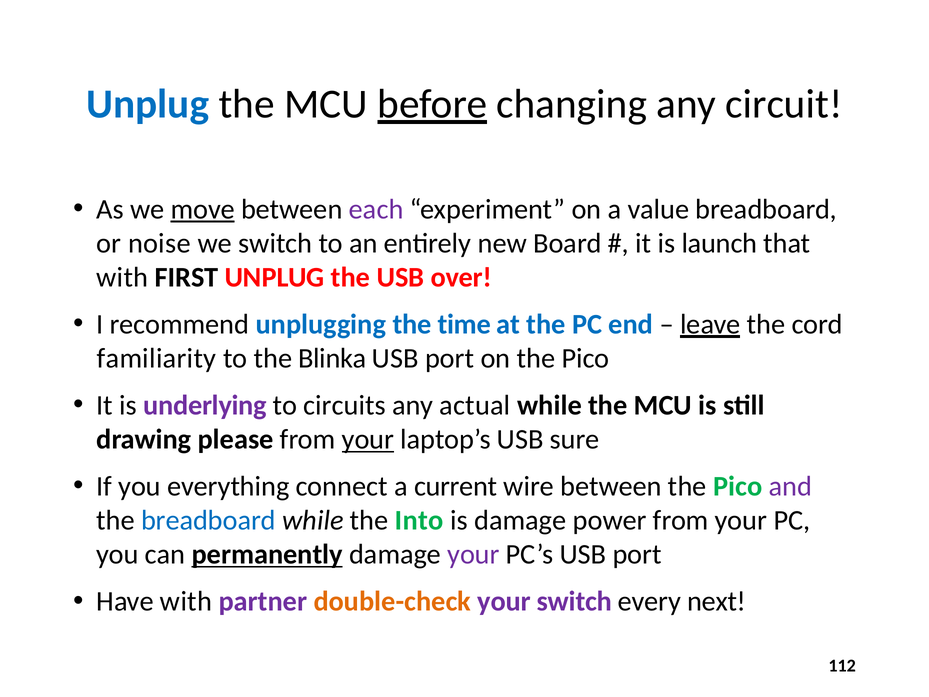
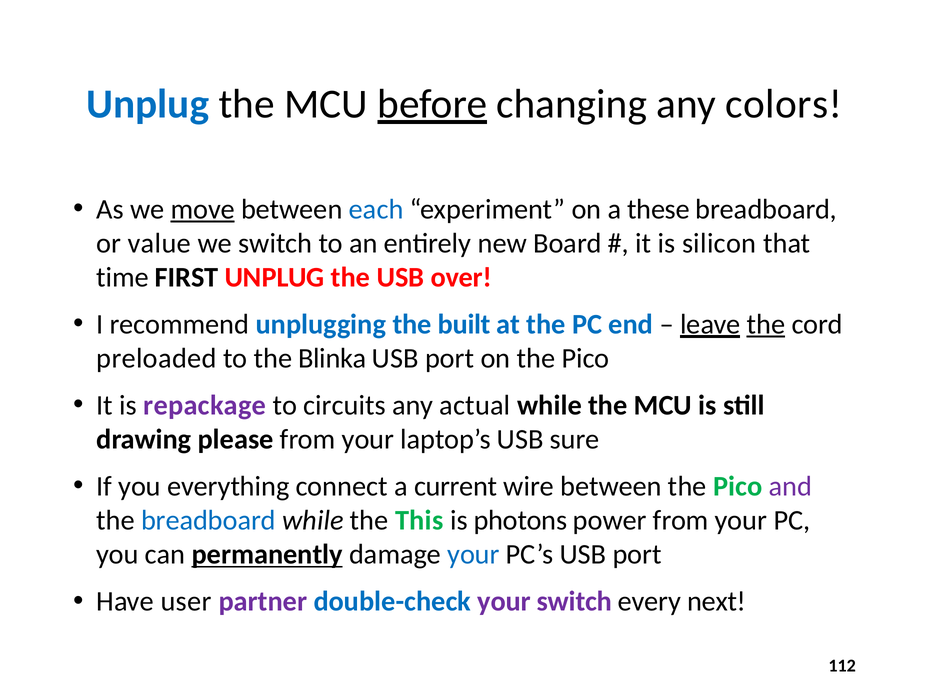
circuit: circuit -> colors
each colour: purple -> blue
value: value -> these
noise: noise -> value
launch: launch -> silicon
with at (122, 277): with -> time
time: time -> built
the at (766, 324) underline: none -> present
familiarity: familiarity -> preloaded
underlying: underlying -> repackage
your at (368, 439) underline: present -> none
Into: Into -> This
is damage: damage -> photons
your at (473, 554) colour: purple -> blue
Have with: with -> user
double-check colour: orange -> blue
